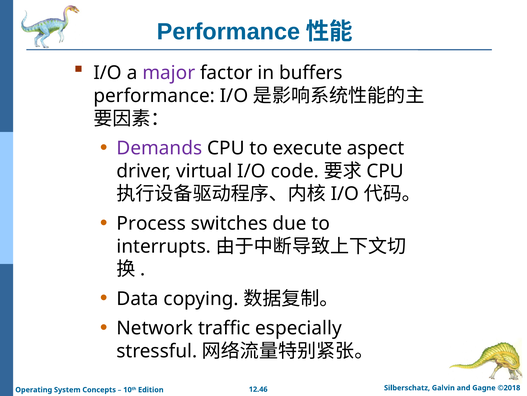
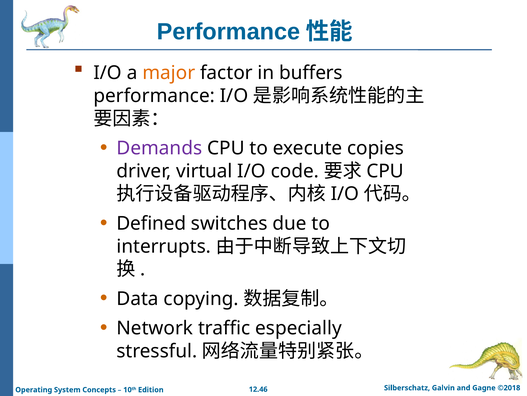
major colour: purple -> orange
aspect: aspect -> copies
Process: Process -> Defined
